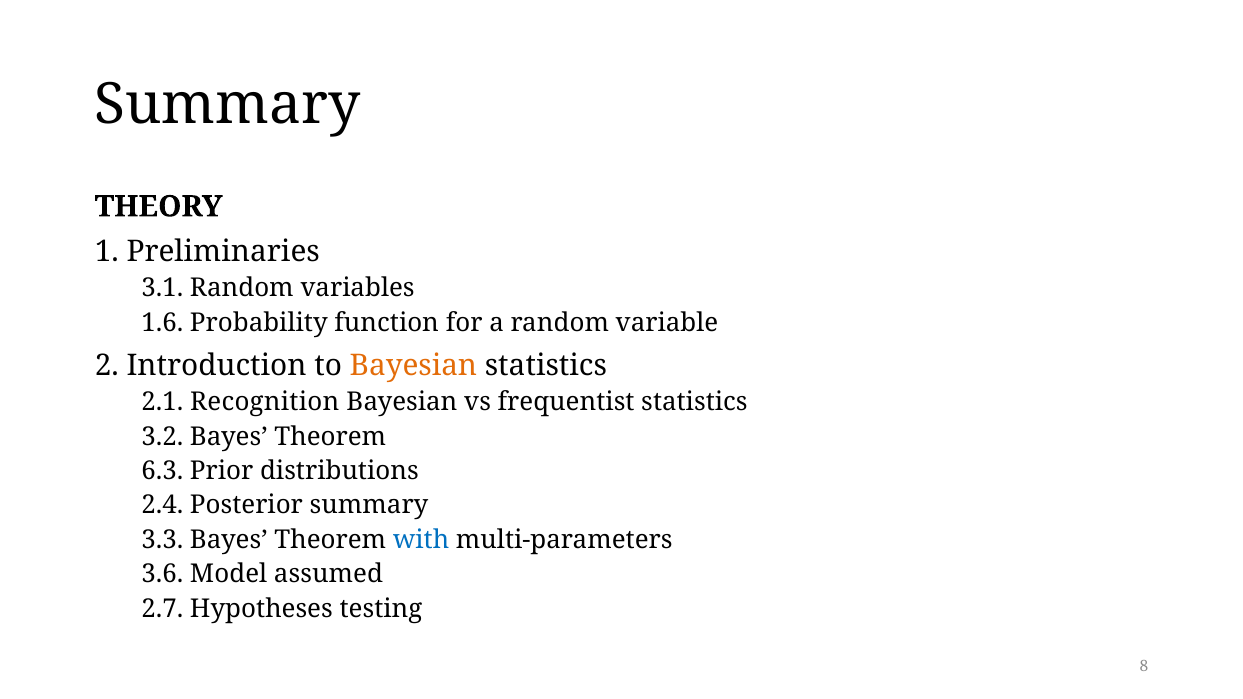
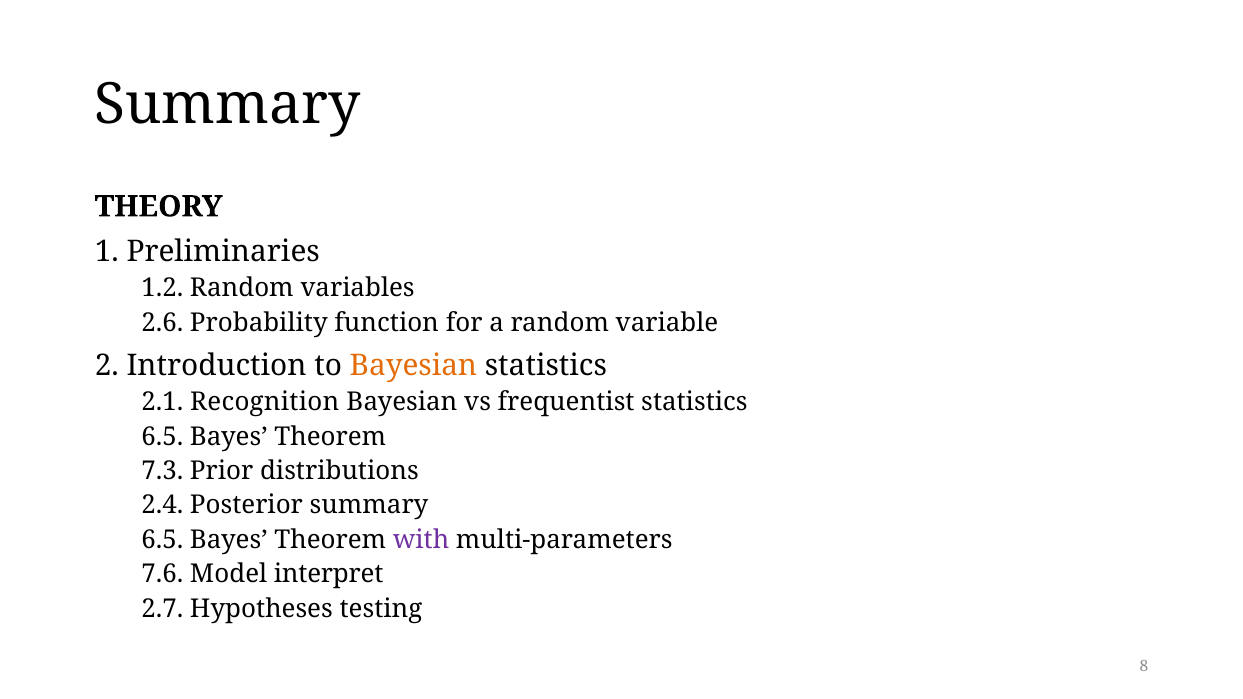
3.1: 3.1 -> 1.2
1.6: 1.6 -> 2.6
3.2 at (162, 437): 3.2 -> 6.5
6.3: 6.3 -> 7.3
3.3 at (162, 540): 3.3 -> 6.5
with colour: blue -> purple
3.6: 3.6 -> 7.6
assumed: assumed -> interpret
